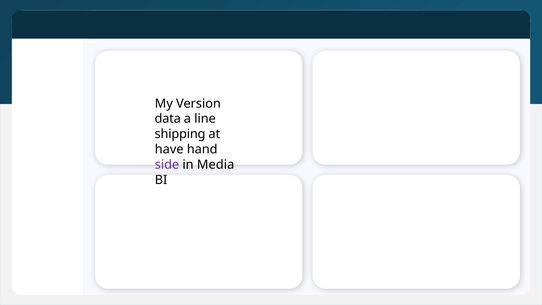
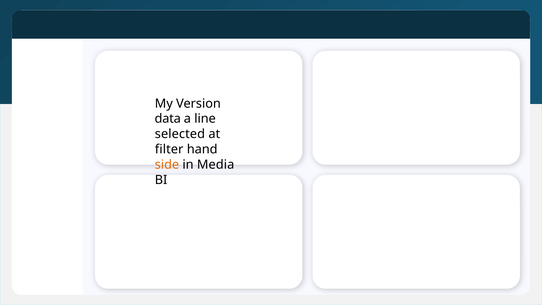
shipping: shipping -> selected
have: have -> filter
side colour: purple -> orange
